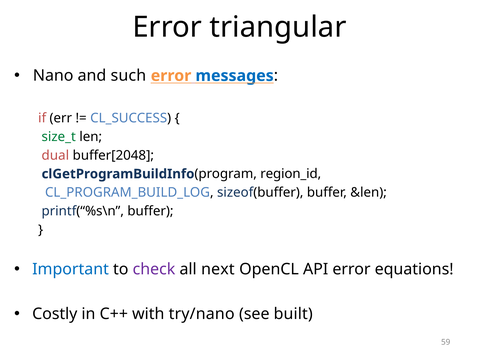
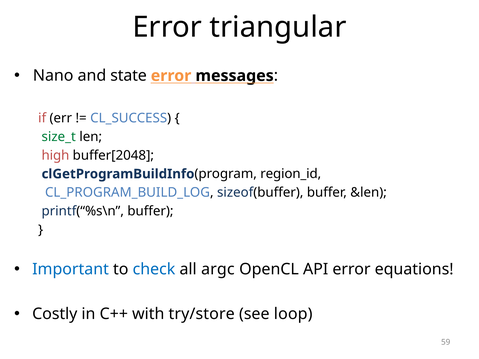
such: such -> state
messages colour: blue -> black
dual: dual -> high
check colour: purple -> blue
next: next -> argc
try/nano: try/nano -> try/store
built: built -> loop
